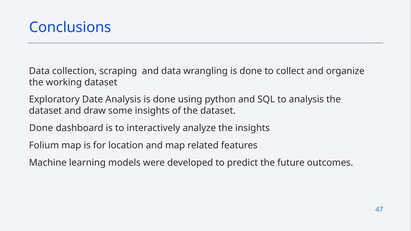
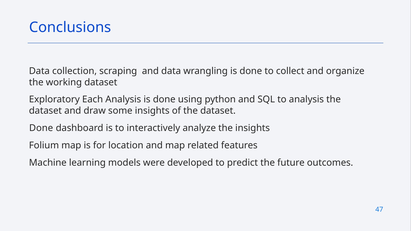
Date: Date -> Each
